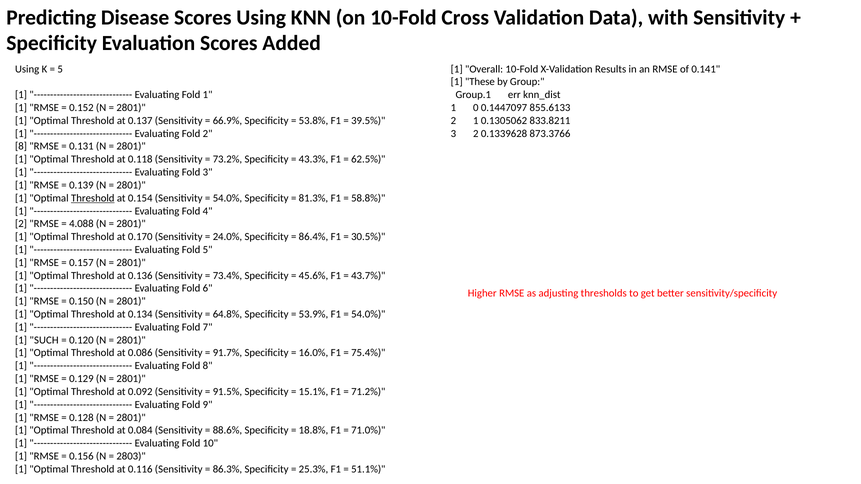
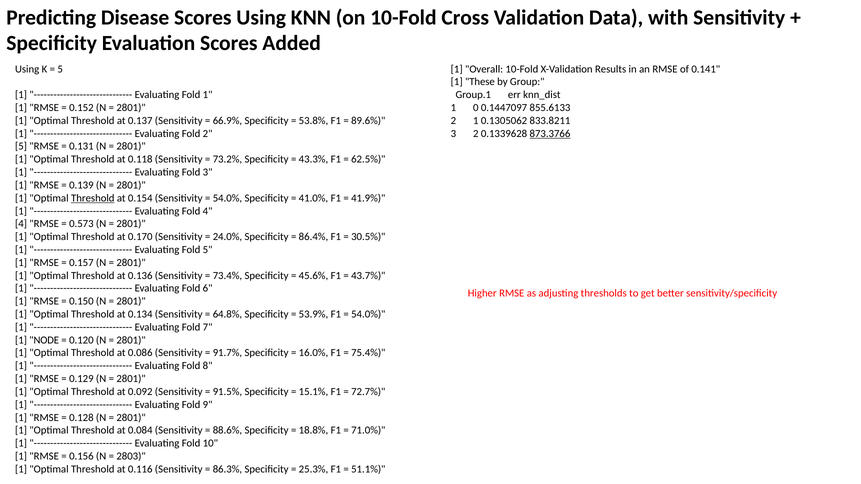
39.5%: 39.5% -> 89.6%
873.3766 underline: none -> present
8 at (21, 147): 8 -> 5
81.3%: 81.3% -> 41.0%
58.8%: 58.8% -> 41.9%
2 at (21, 224): 2 -> 4
4.088: 4.088 -> 0.573
SUCH: SUCH -> NODE
71.2%: 71.2% -> 72.7%
